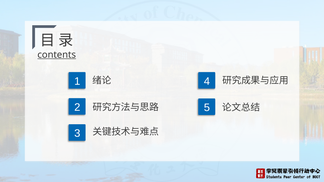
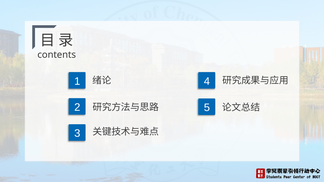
contents underline: present -> none
